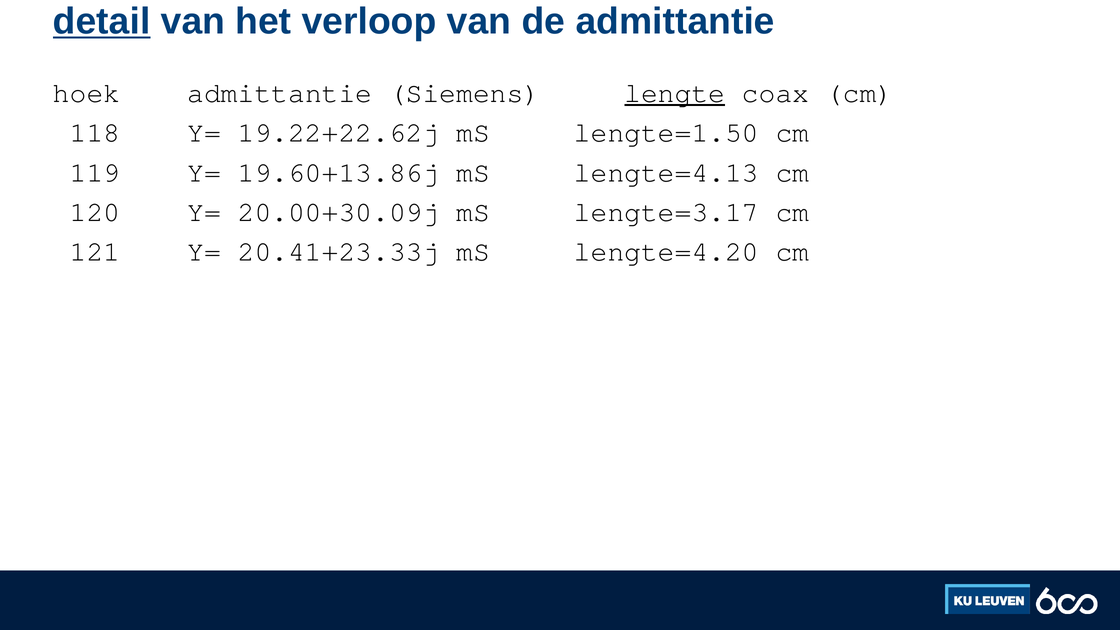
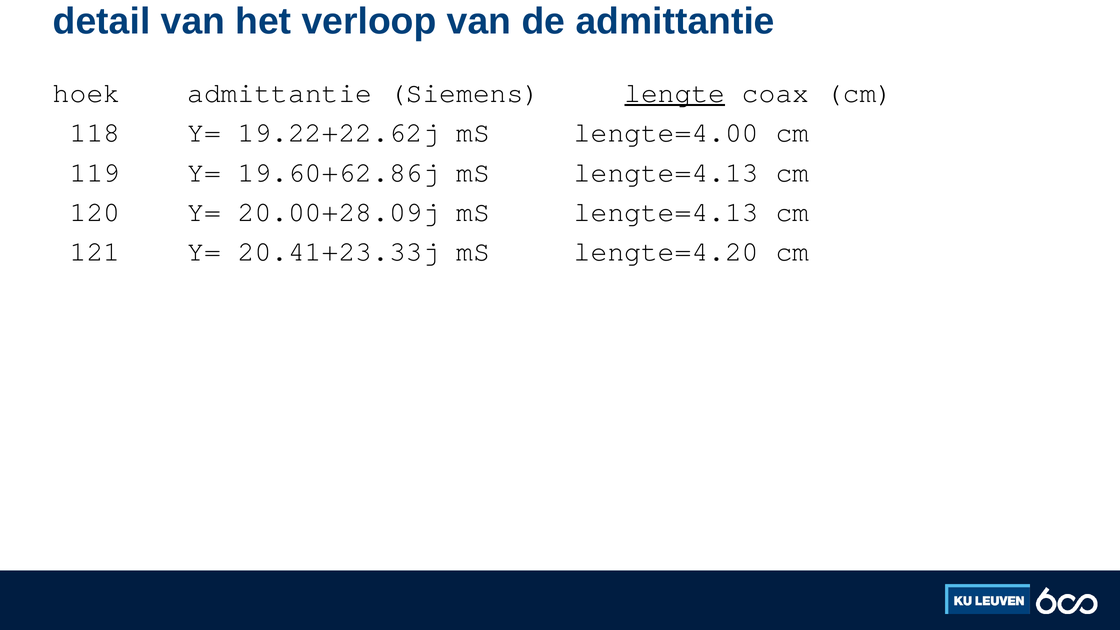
detail underline: present -> none
lengte=1.50: lengte=1.50 -> lengte=4.00
19.60+13.86j: 19.60+13.86j -> 19.60+62.86j
20.00+30.09j: 20.00+30.09j -> 20.00+28.09j
lengte=3.17 at (666, 212): lengte=3.17 -> lengte=4.13
